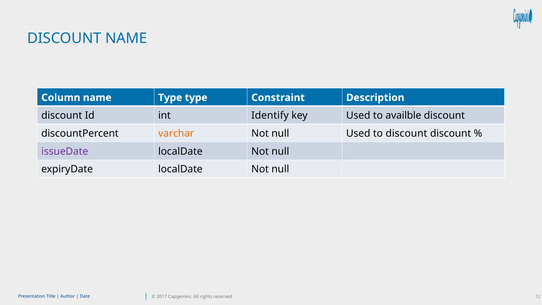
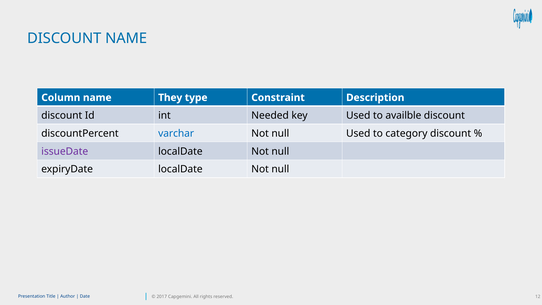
name Type: Type -> They
Identify: Identify -> Needed
varchar colour: orange -> blue
to discount: discount -> category
